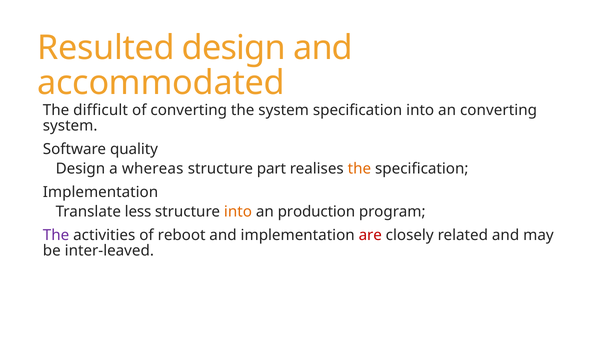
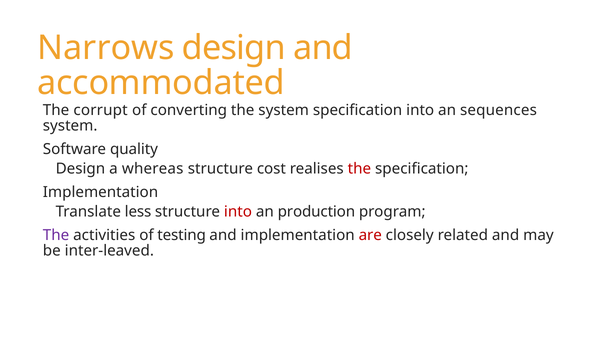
Resulted: Resulted -> Narrows
difficult: difficult -> corrupt
an converting: converting -> sequences
part: part -> cost
the at (359, 169) colour: orange -> red
into at (238, 212) colour: orange -> red
reboot: reboot -> testing
